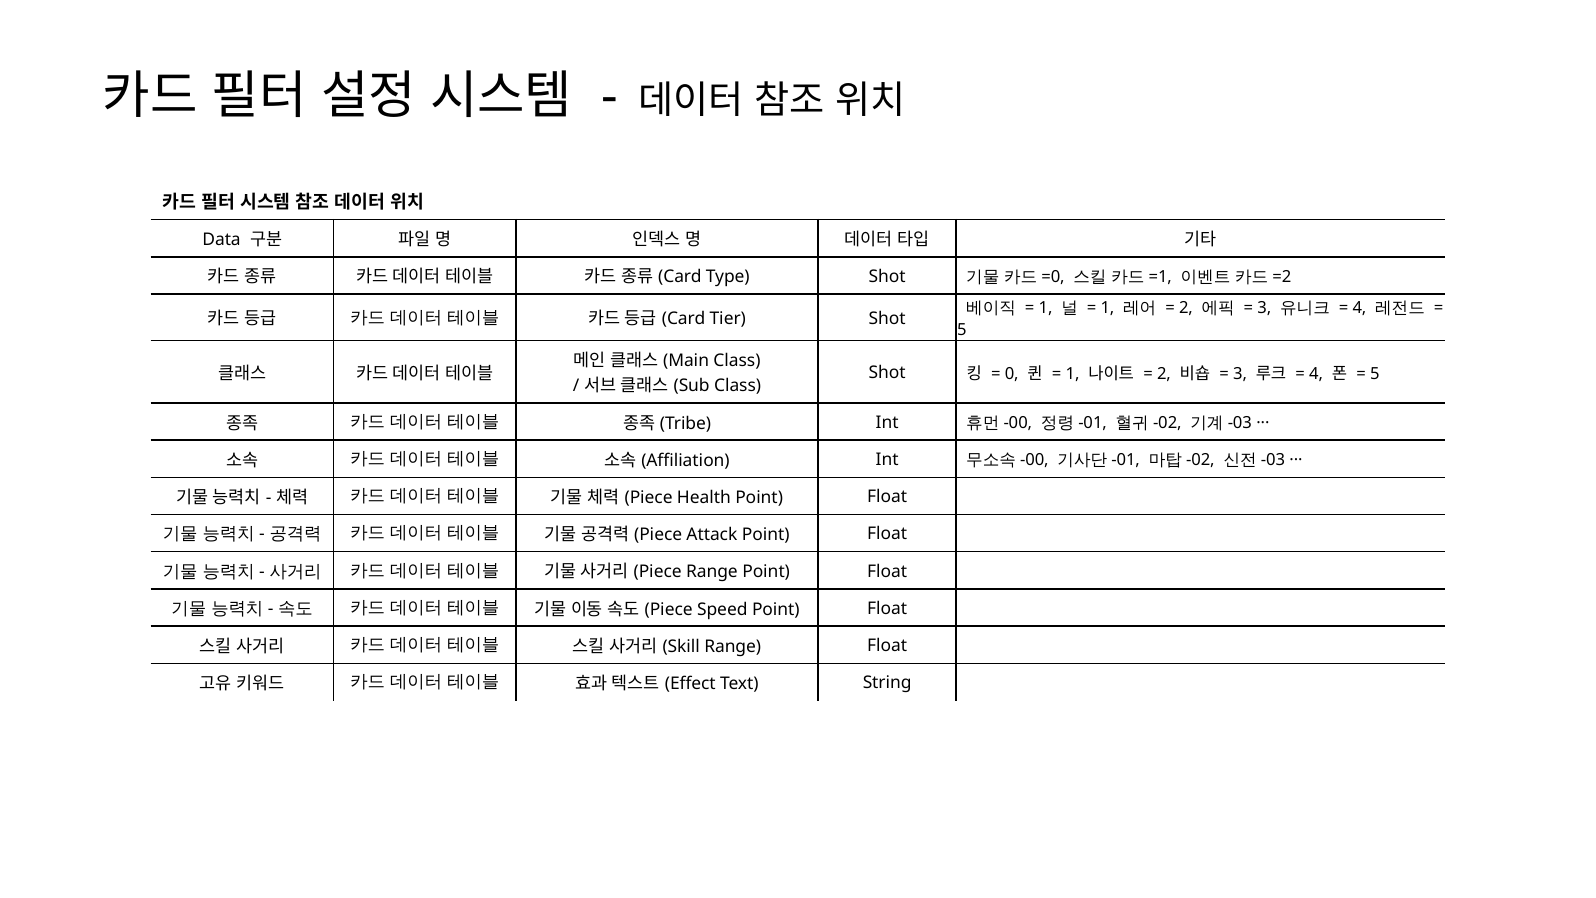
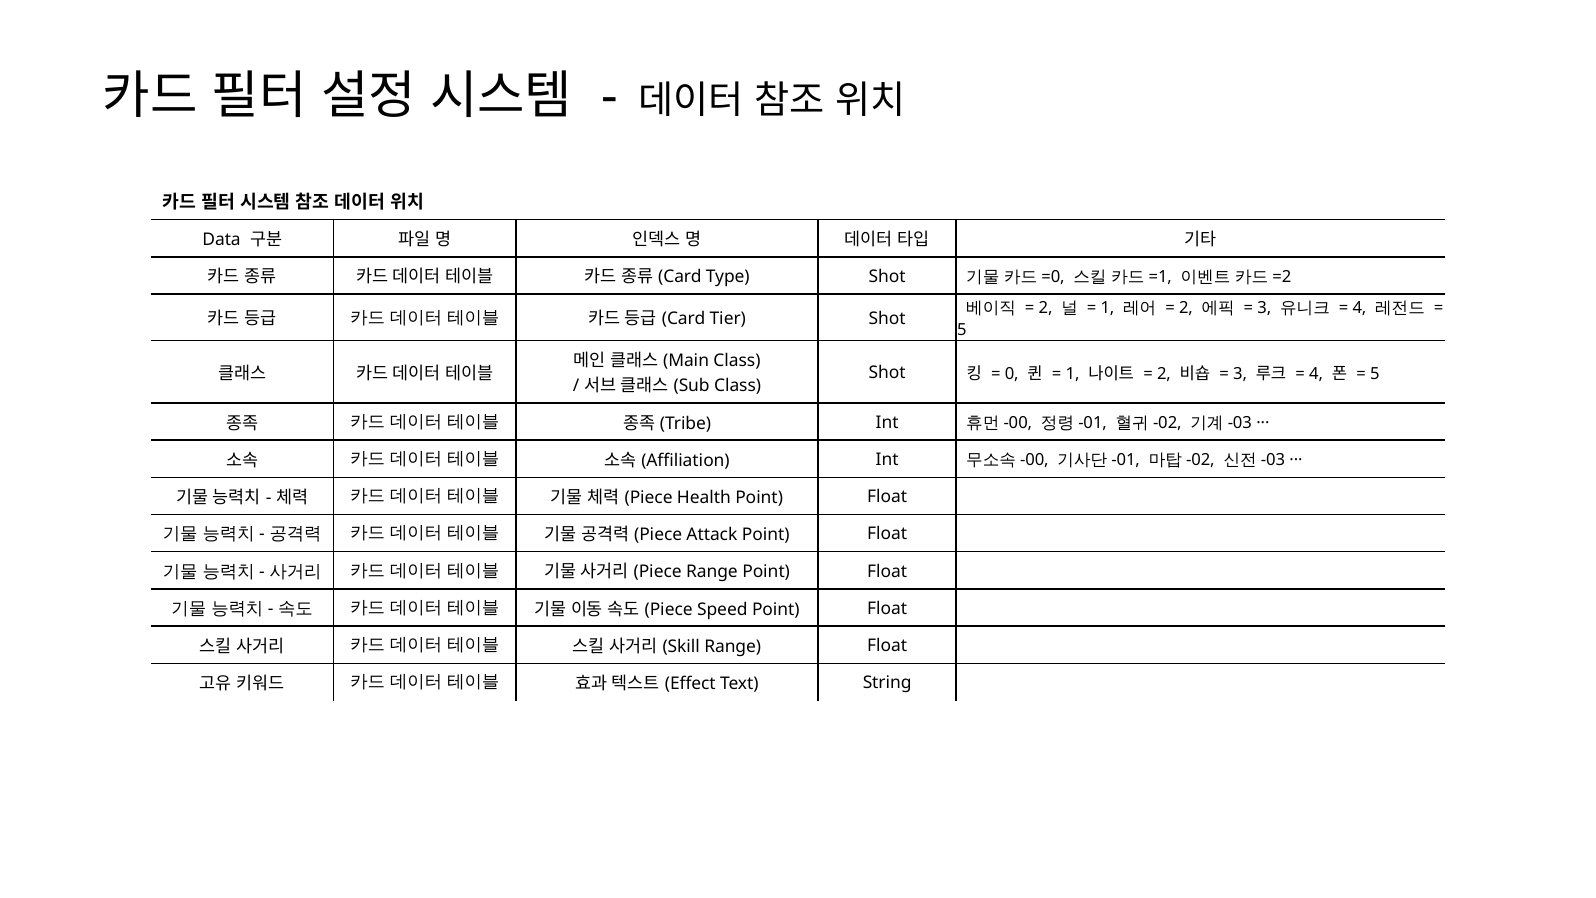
1 at (1046, 307): 1 -> 2
